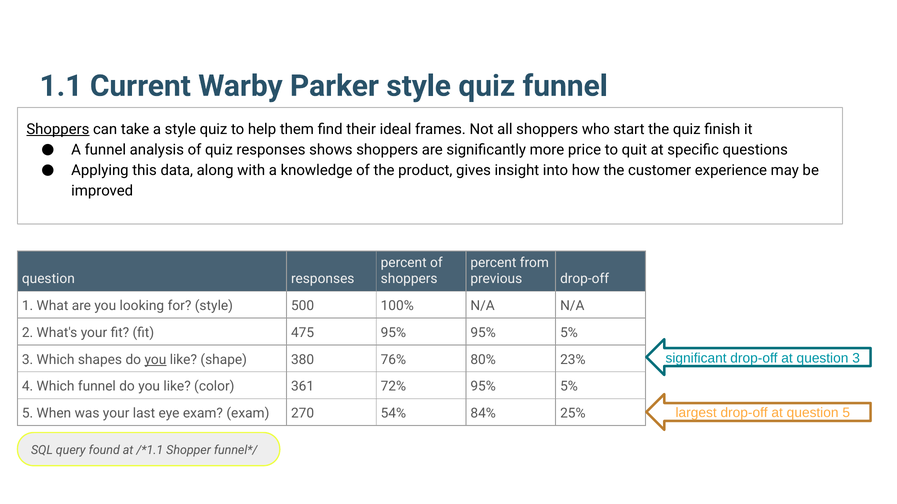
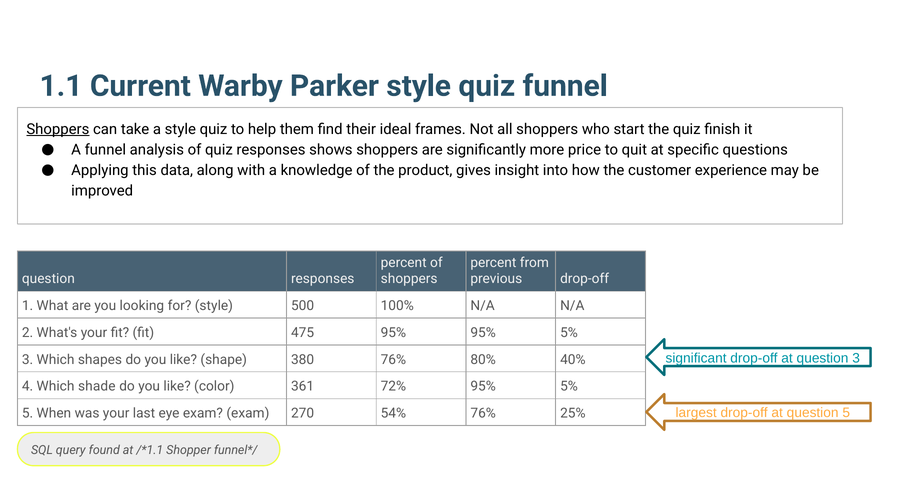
you at (155, 360) underline: present -> none
23%: 23% -> 40%
Which funnel: funnel -> shade
54% 84%: 84% -> 76%
